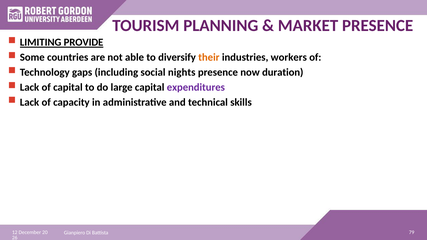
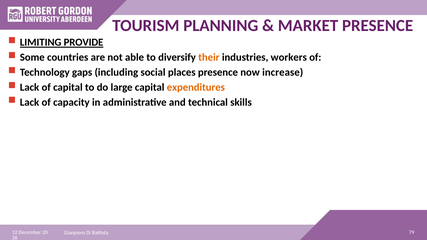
nights: nights -> places
duration: duration -> increase
expenditures colour: purple -> orange
